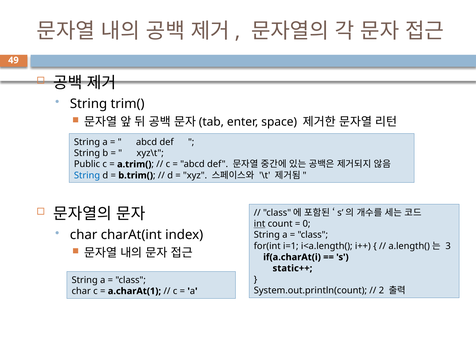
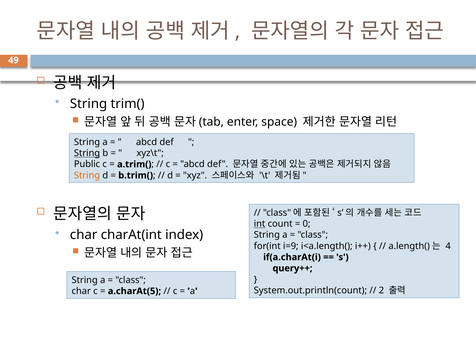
String at (87, 153) underline: none -> present
String at (87, 175) colour: blue -> orange
i=1: i=1 -> i=9
3: 3 -> 4
static++: static++ -> query++
a.charAt(1: a.charAt(1 -> a.charAt(5
